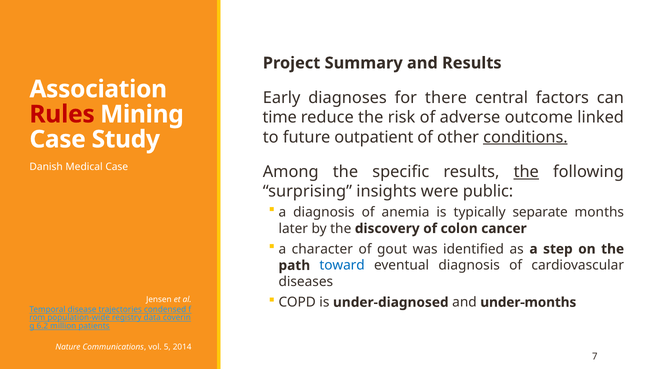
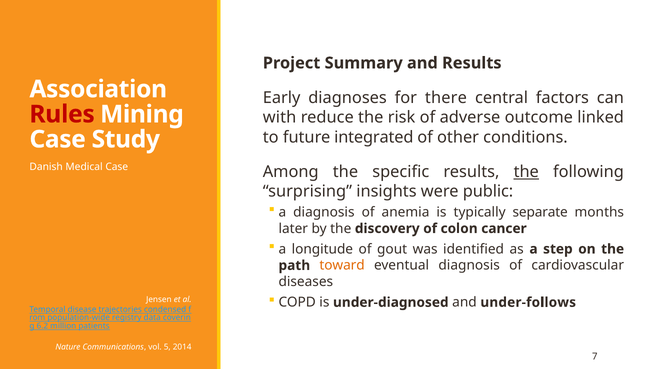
time: time -> with
outpatient: outpatient -> integrated
conditions underline: present -> none
character: character -> longitude
toward colour: blue -> orange
under-months: under-months -> under-follows
